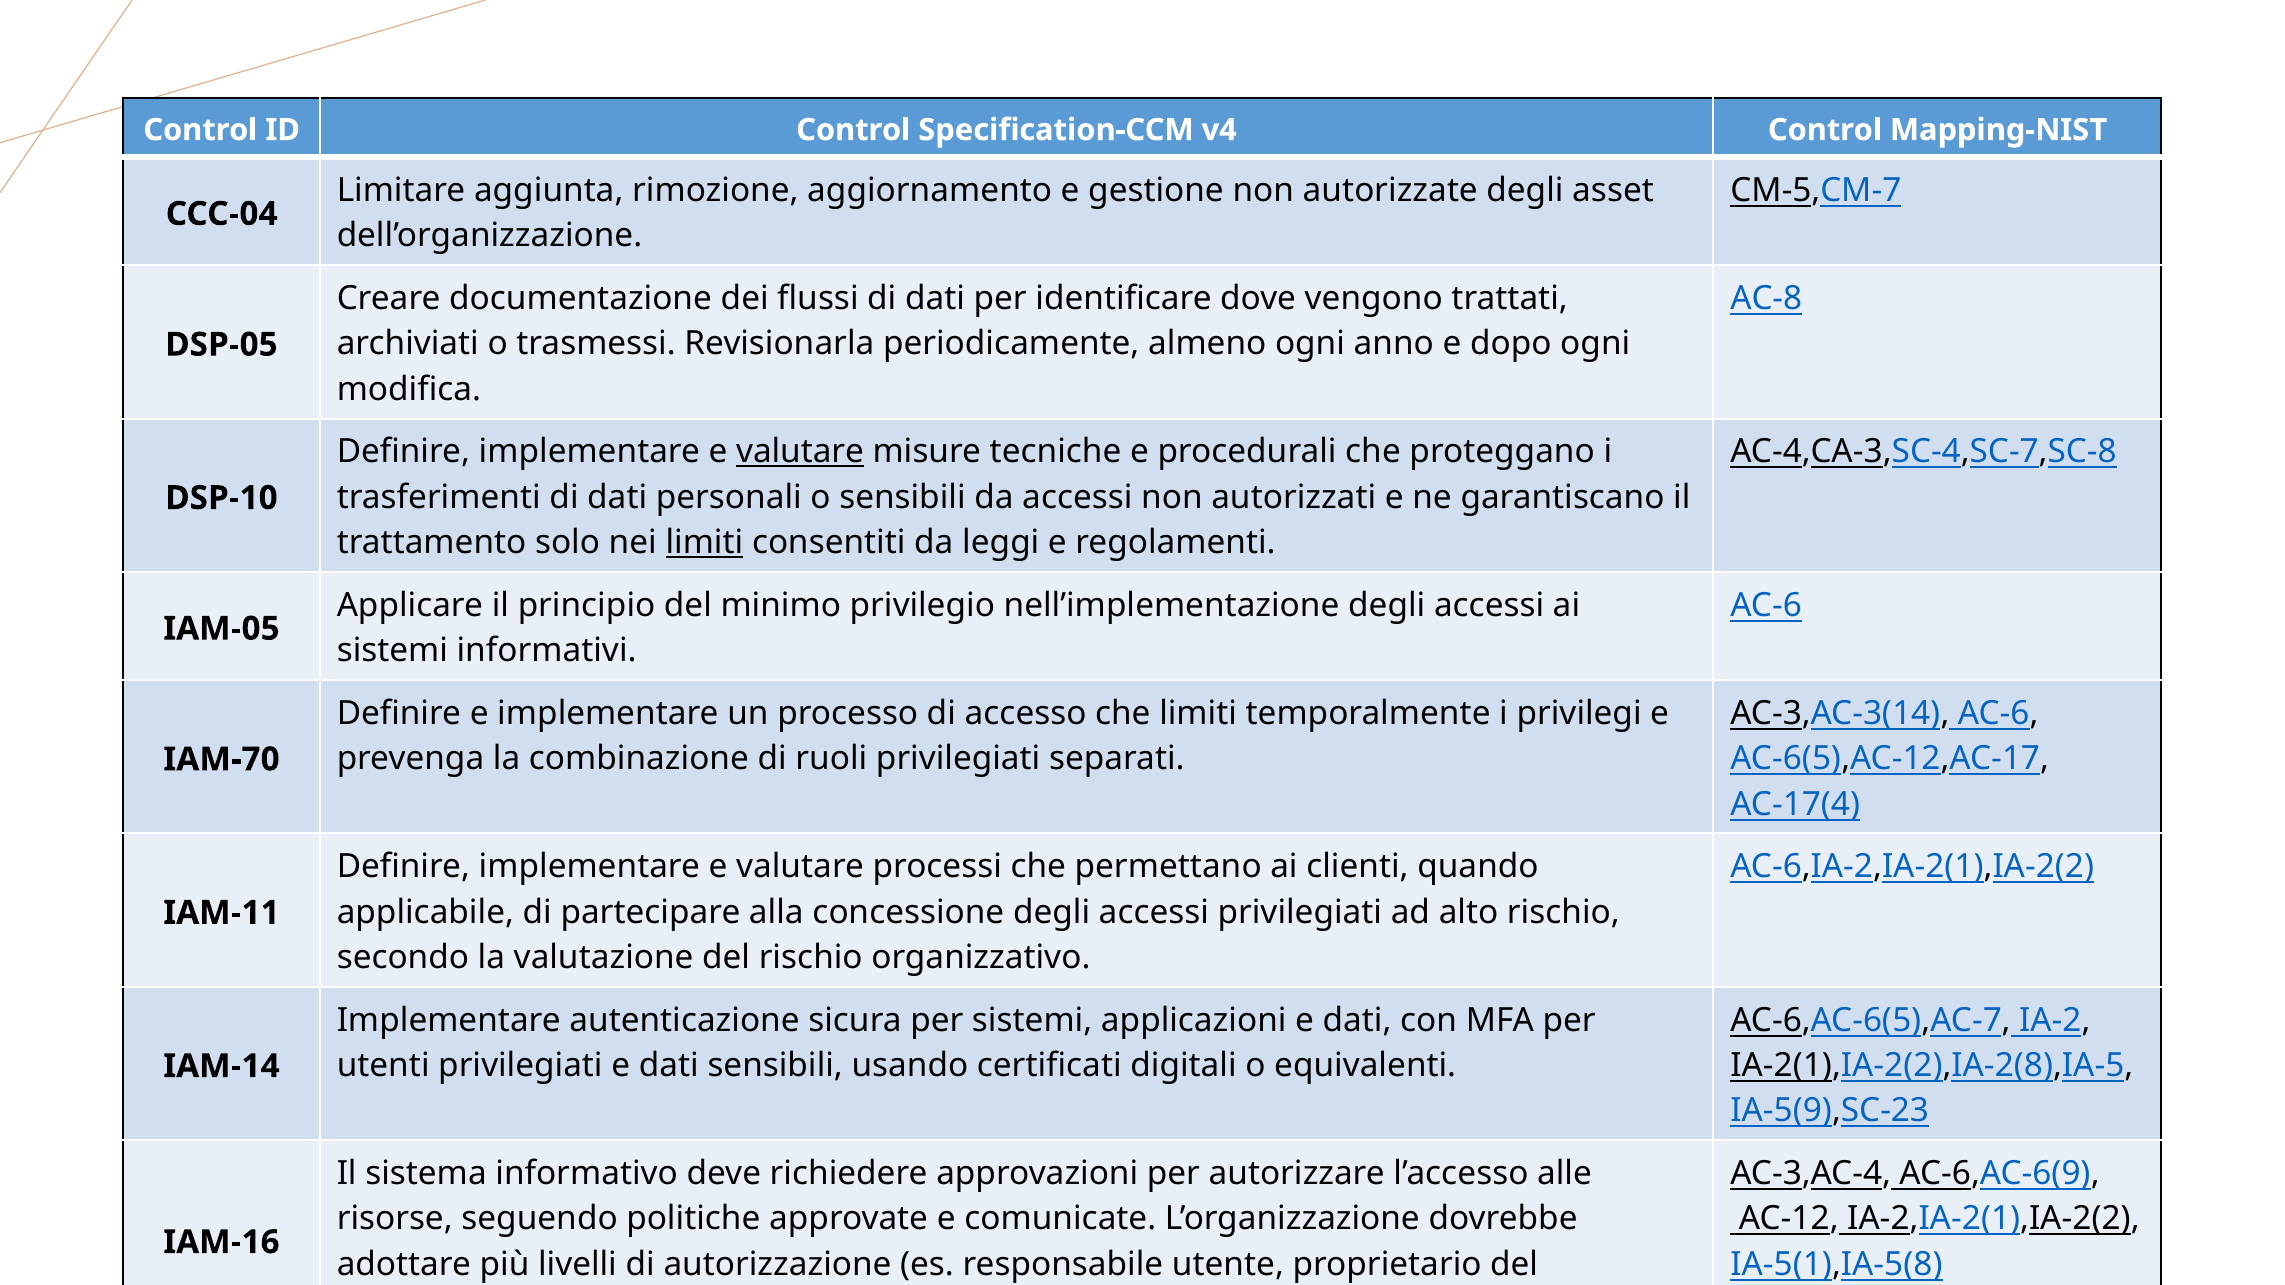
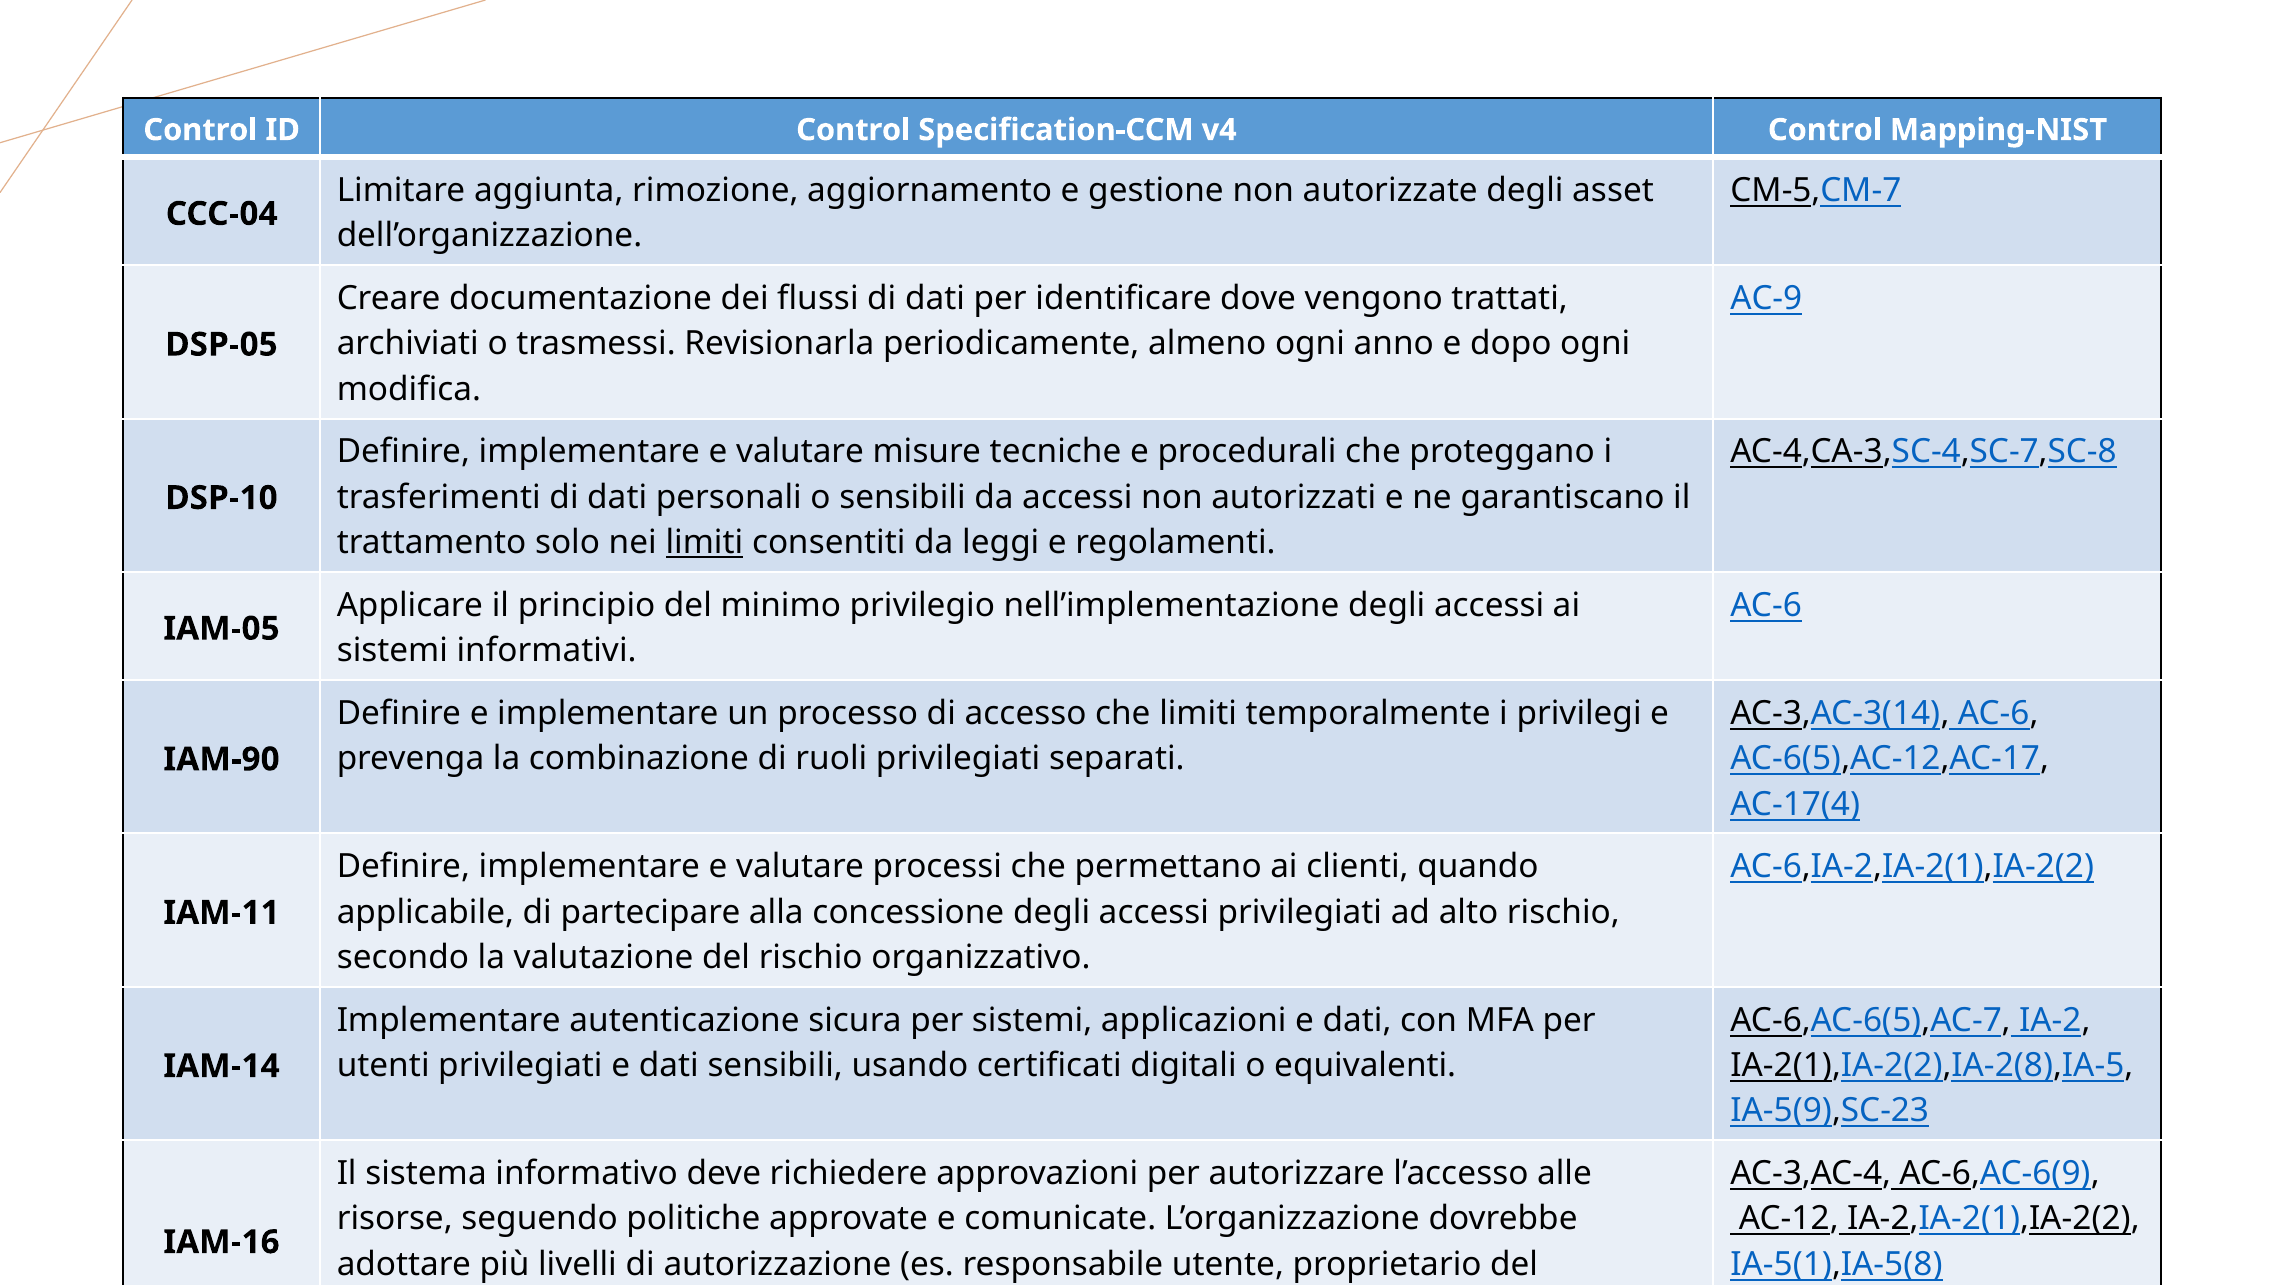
AC-8: AC-8 -> AC-9
valutare at (800, 452) underline: present -> none
IAM-70: IAM-70 -> IAM-90
